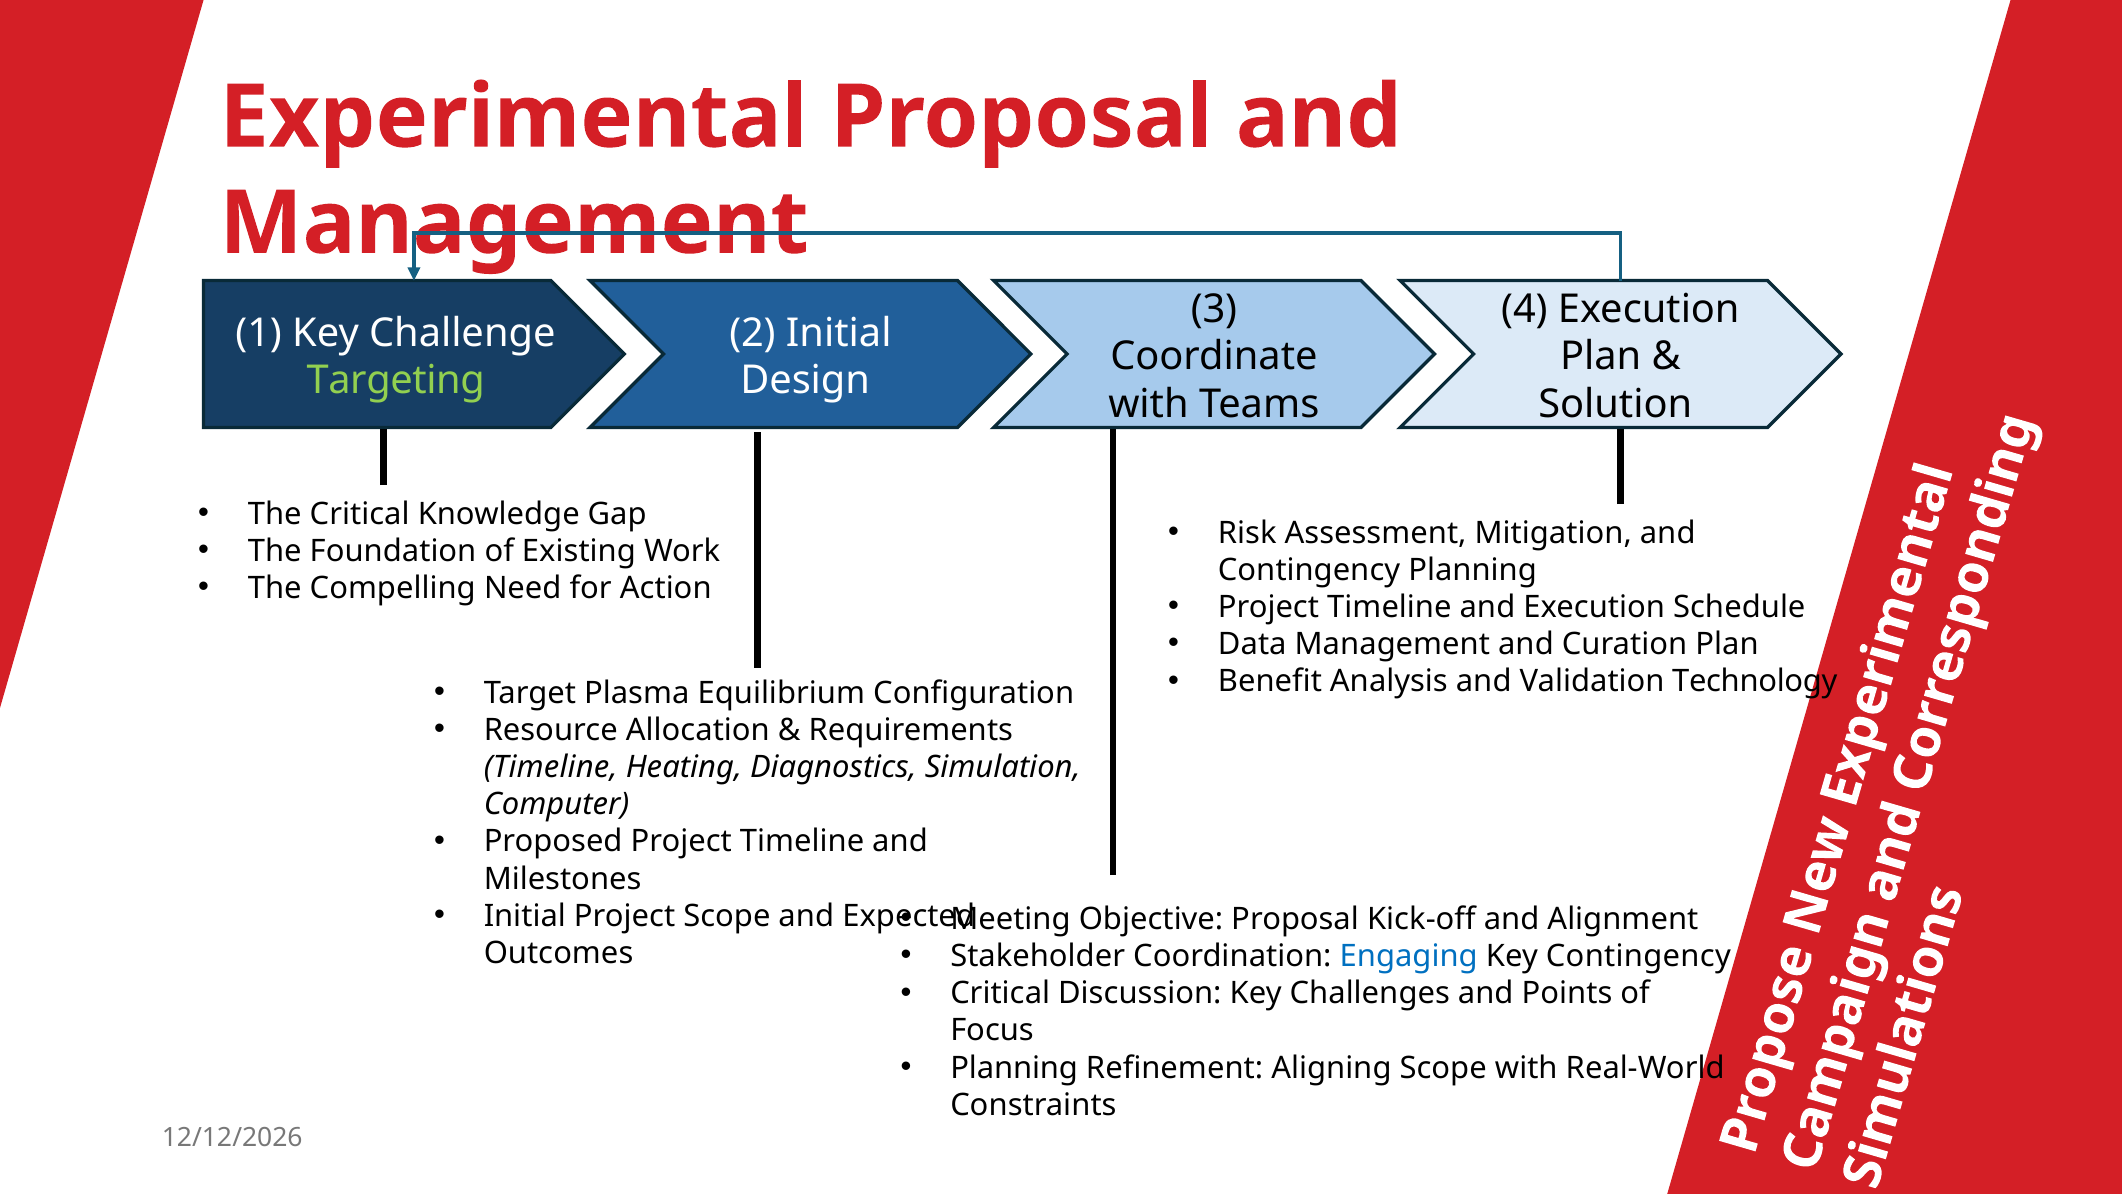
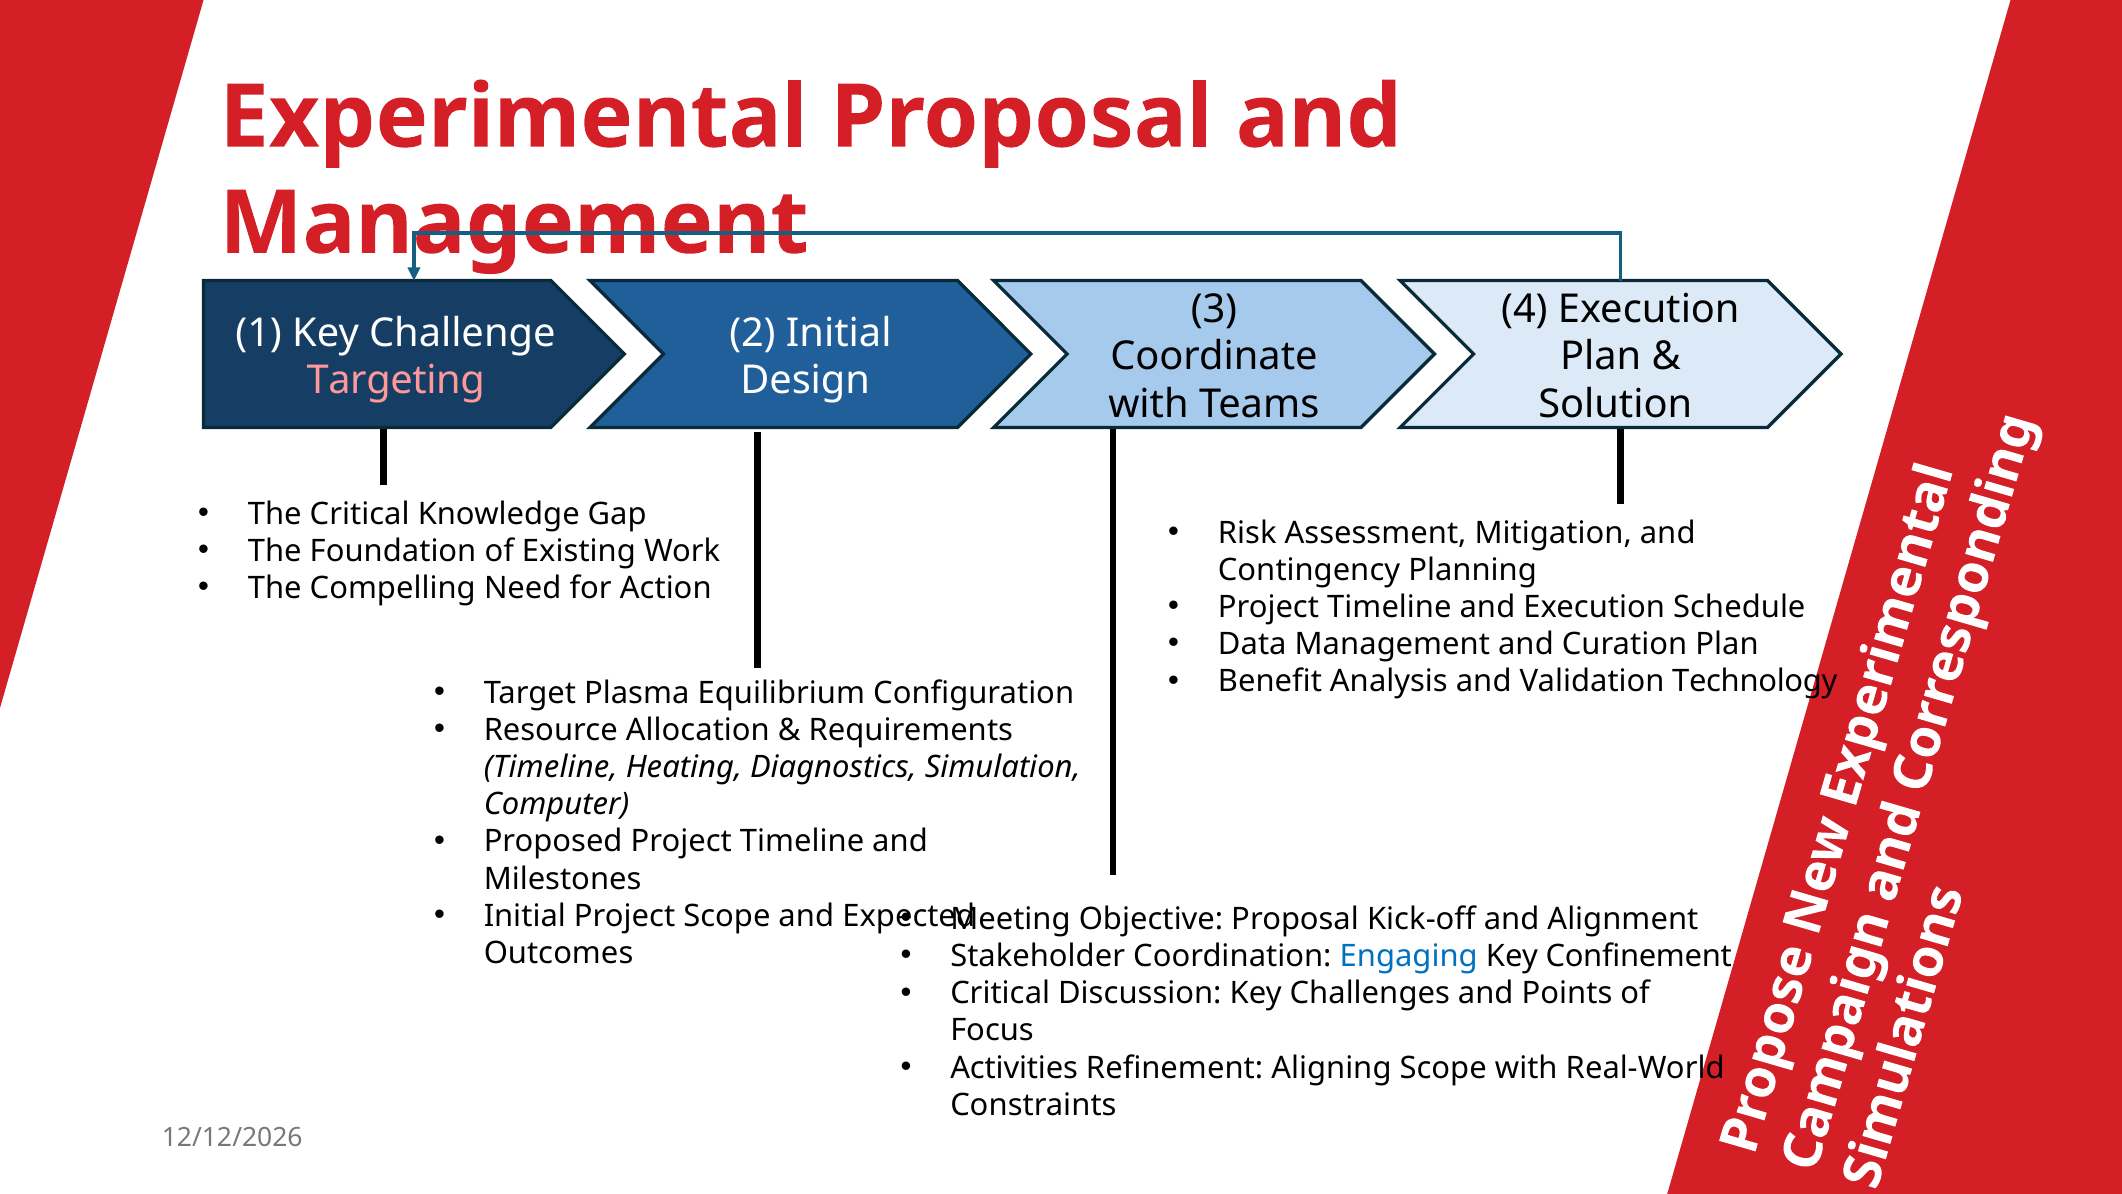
Targeting colour: light green -> pink
Key Contingency: Contingency -> Confinement
Planning at (1014, 1068): Planning -> Activities
